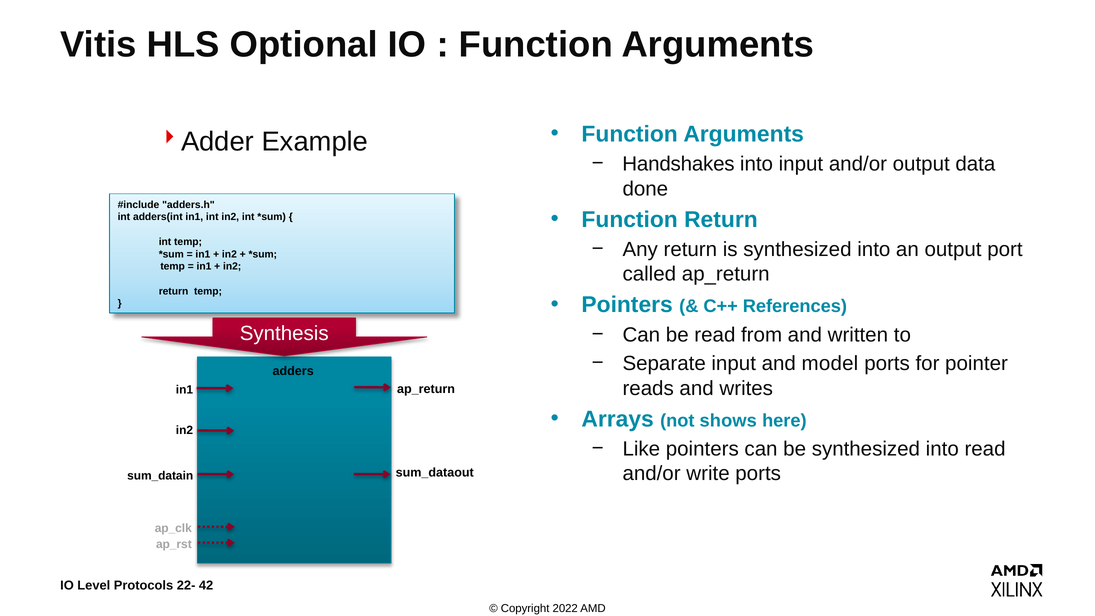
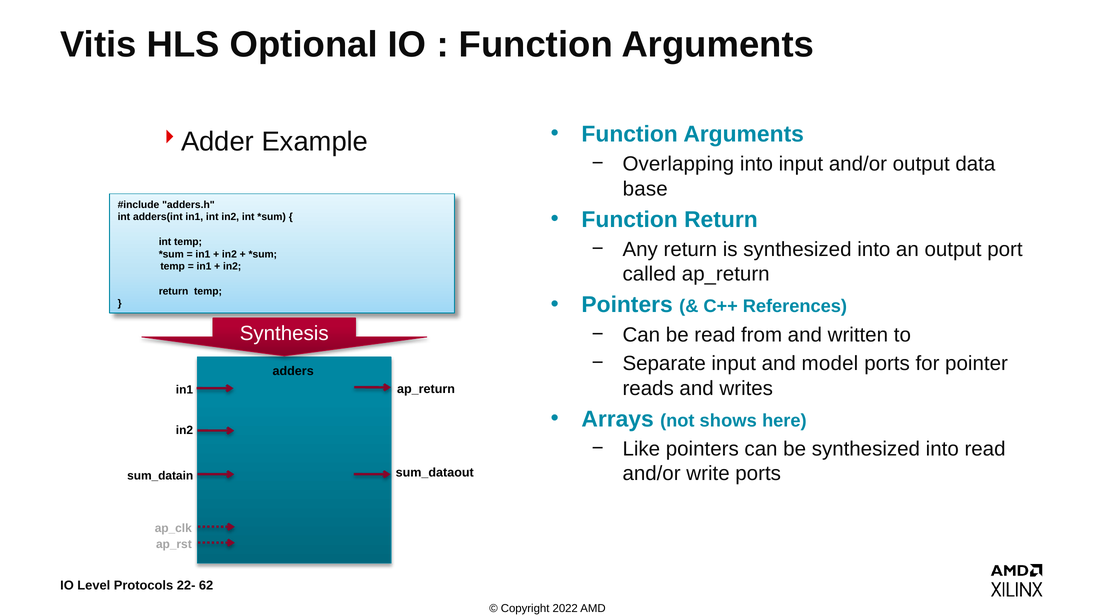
Handshakes: Handshakes -> Overlapping
done: done -> base
42: 42 -> 62
